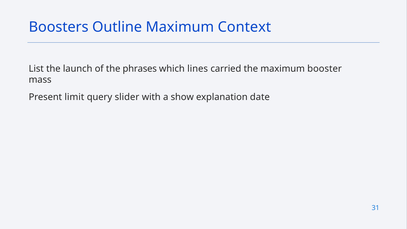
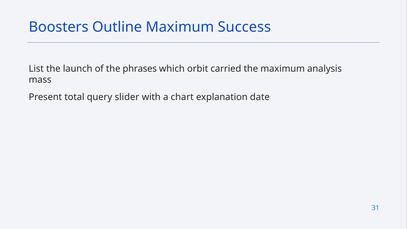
Context: Context -> Success
lines: lines -> orbit
booster: booster -> analysis
limit: limit -> total
show: show -> chart
